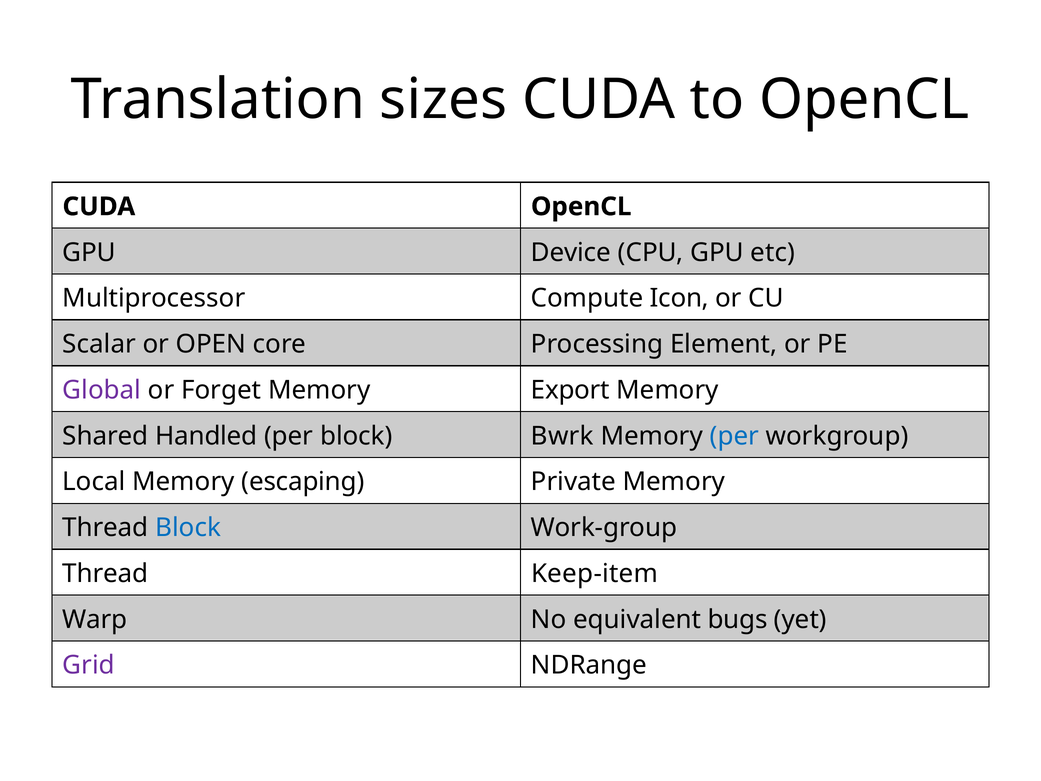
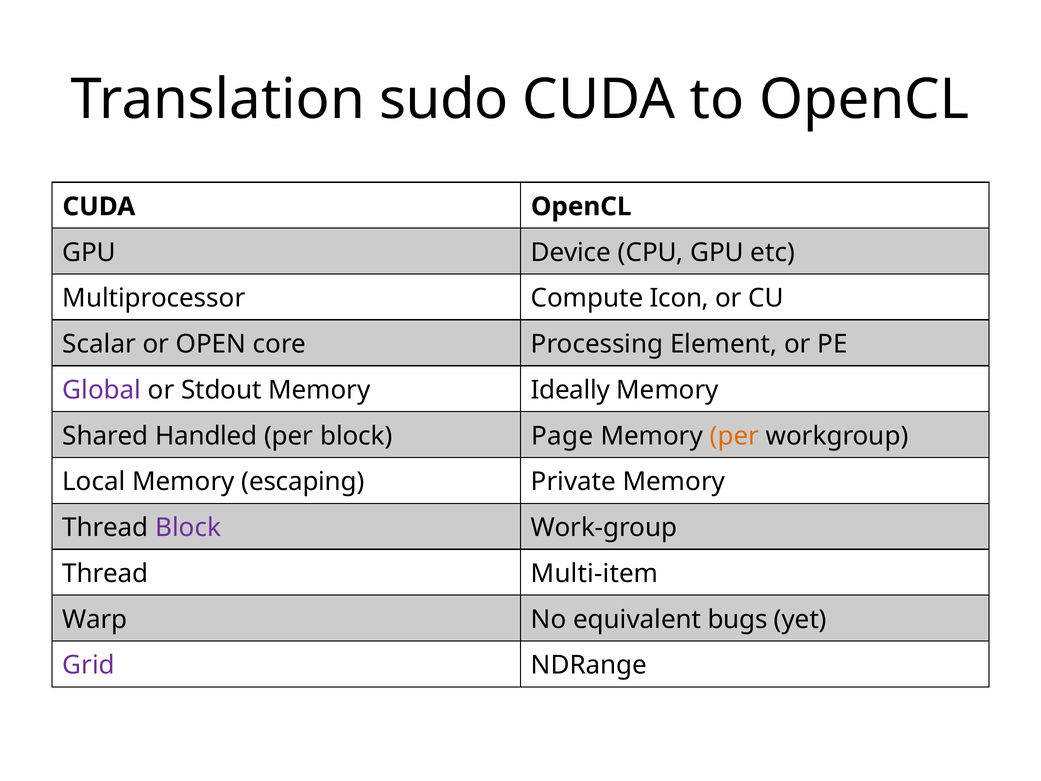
sizes: sizes -> sudo
Forget: Forget -> Stdout
Export: Export -> Ideally
Bwrk: Bwrk -> Page
per at (734, 436) colour: blue -> orange
Block at (188, 528) colour: blue -> purple
Keep-item: Keep-item -> Multi-item
